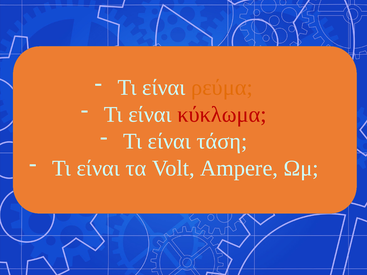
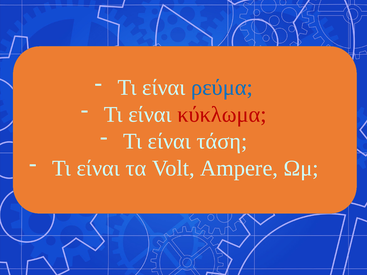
ρεύμα colour: orange -> blue
